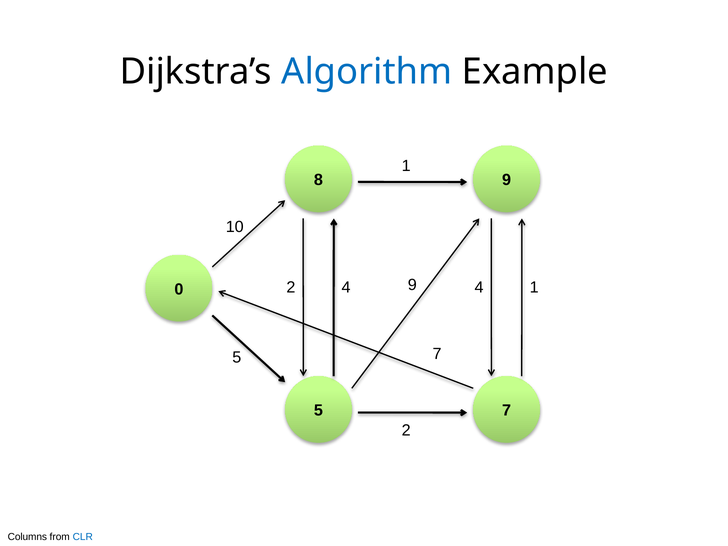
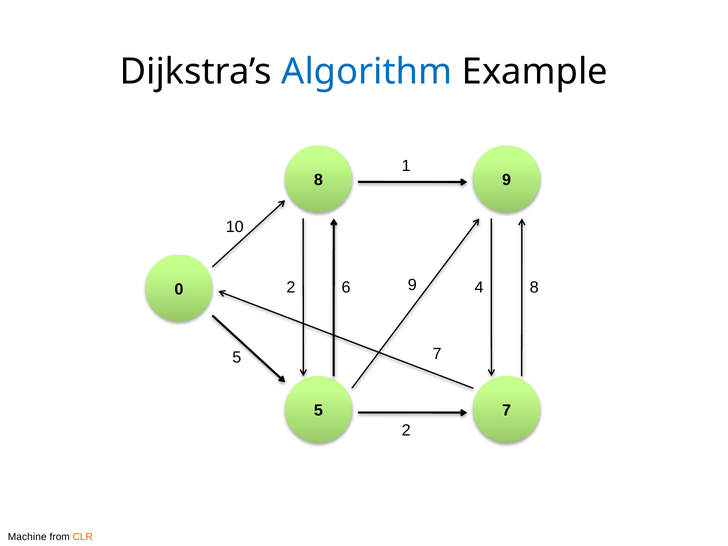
2 4: 4 -> 6
4 1: 1 -> 8
Columns: Columns -> Machine
CLR colour: blue -> orange
